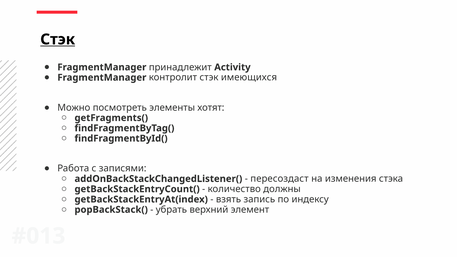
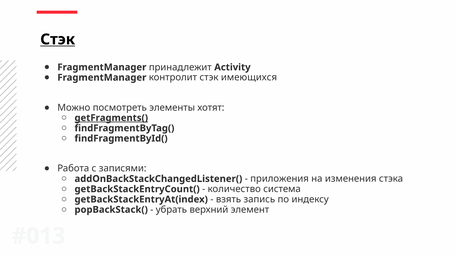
getFragments( underline: none -> present
пересоздаст: пересоздаст -> приложения
должны: должны -> система
